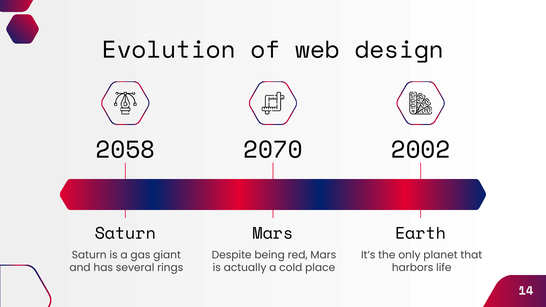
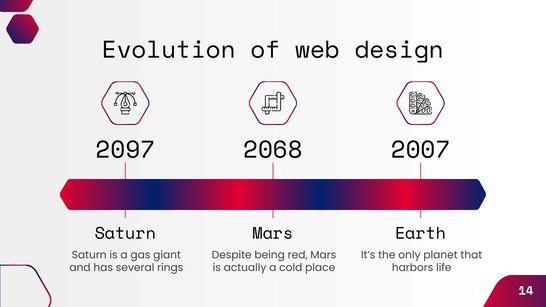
2058: 2058 -> 2097
2070: 2070 -> 2068
2002: 2002 -> 2007
